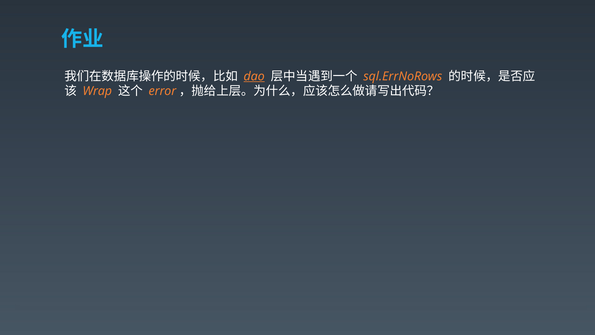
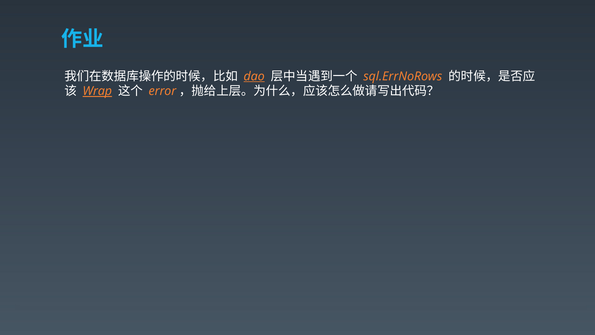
Wrap underline: none -> present
